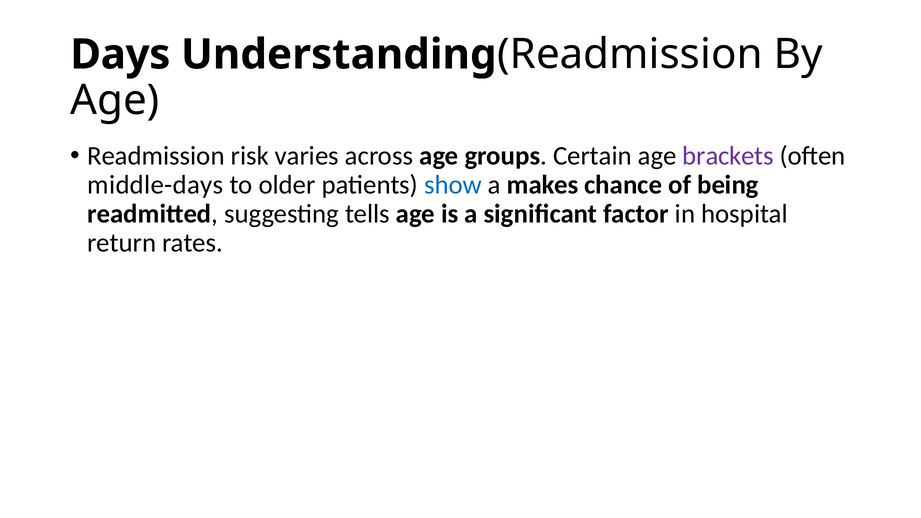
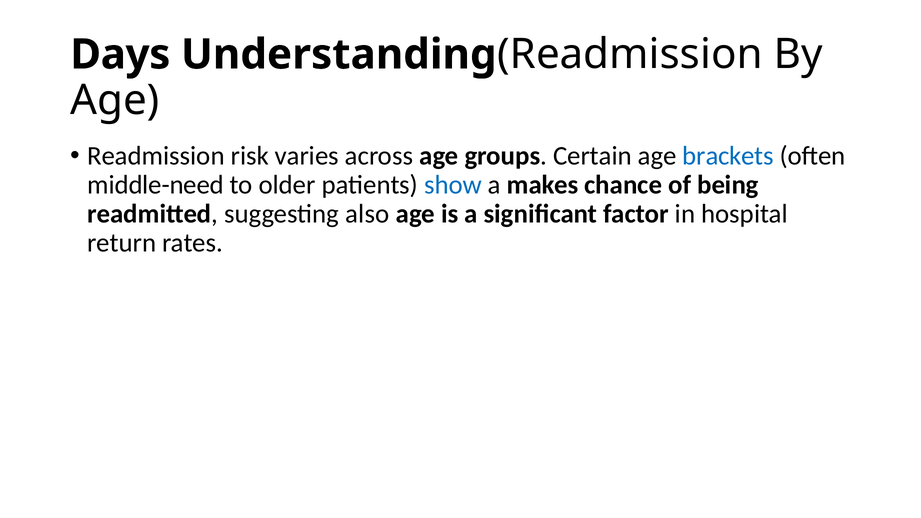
brackets colour: purple -> blue
middle-days: middle-days -> middle-need
tells: tells -> also
